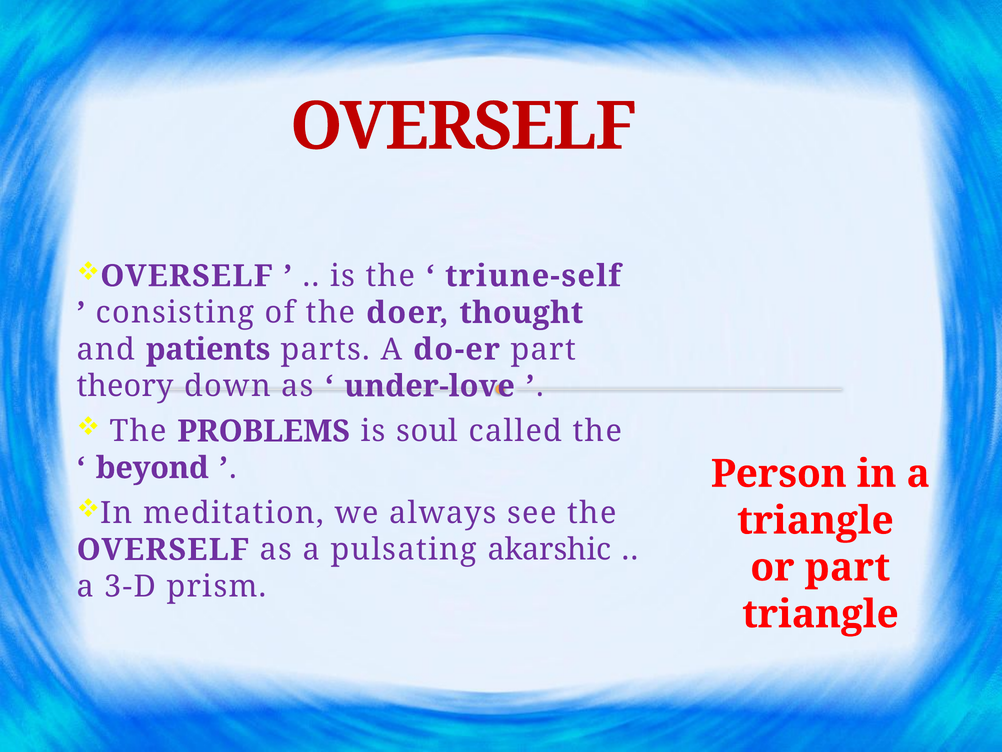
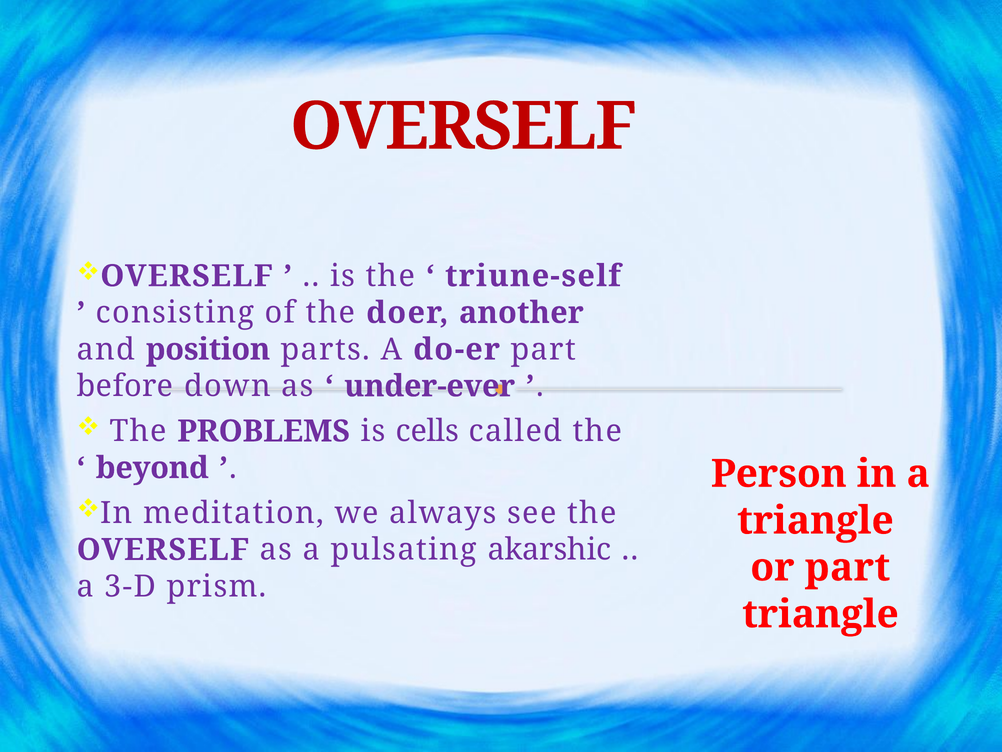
thought: thought -> another
patients: patients -> position
theory: theory -> before
under-love: under-love -> under-ever
soul: soul -> cells
